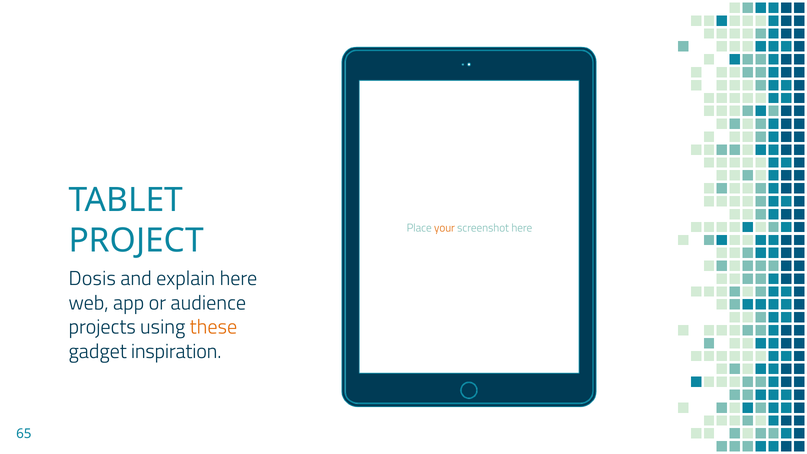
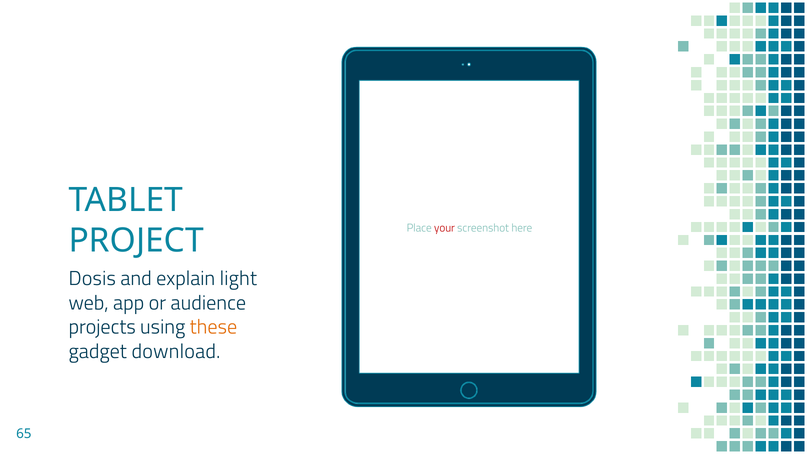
your colour: orange -> red
explain here: here -> light
inspiration: inspiration -> download
